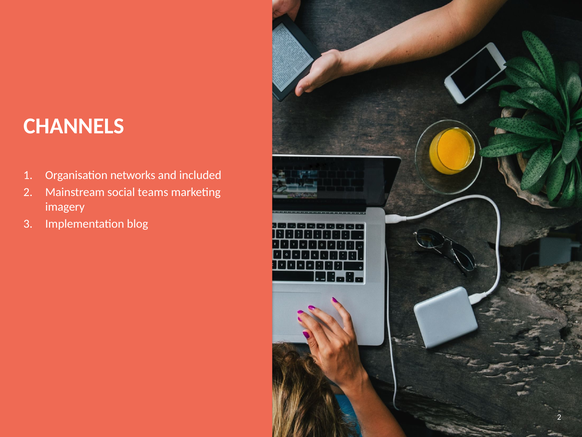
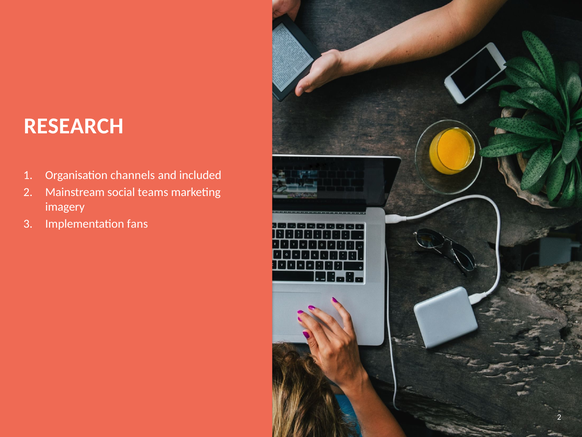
CHANNELS: CHANNELS -> RESEARCH
networks: networks -> channels
blog: blog -> fans
